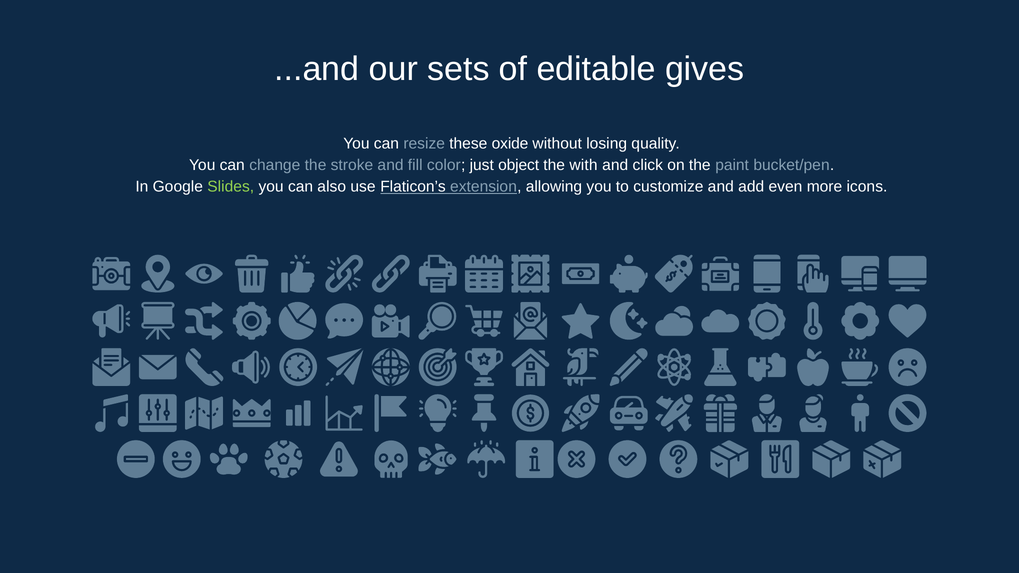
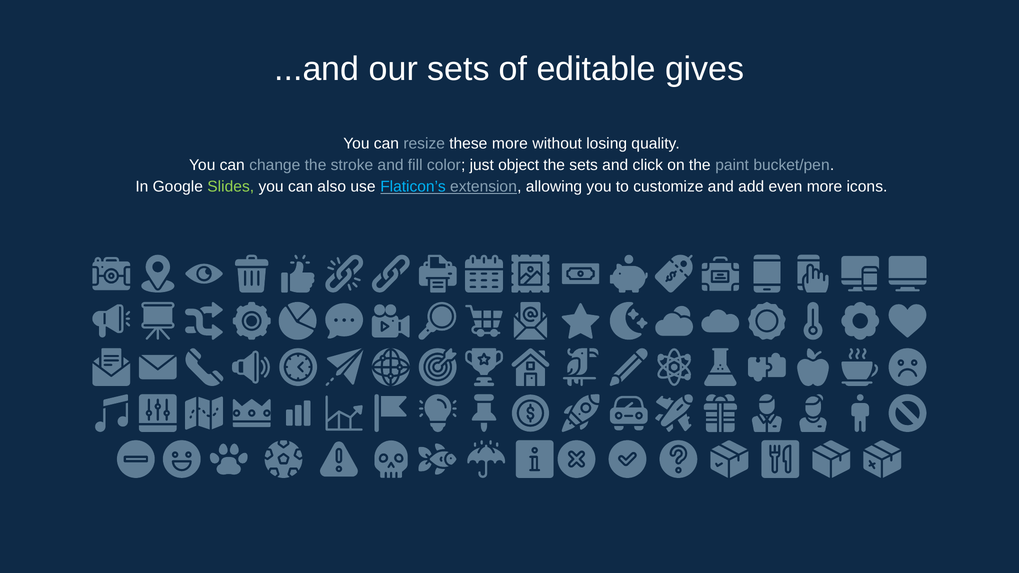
these oxide: oxide -> more
the with: with -> sets
Flaticon’s colour: white -> light blue
